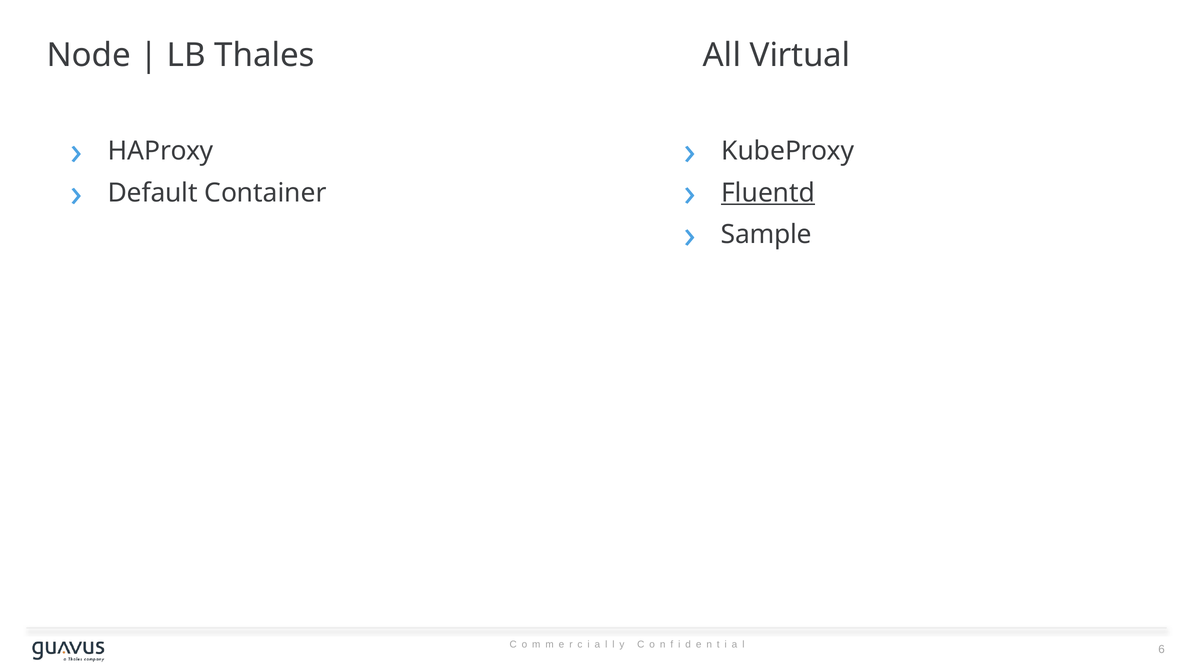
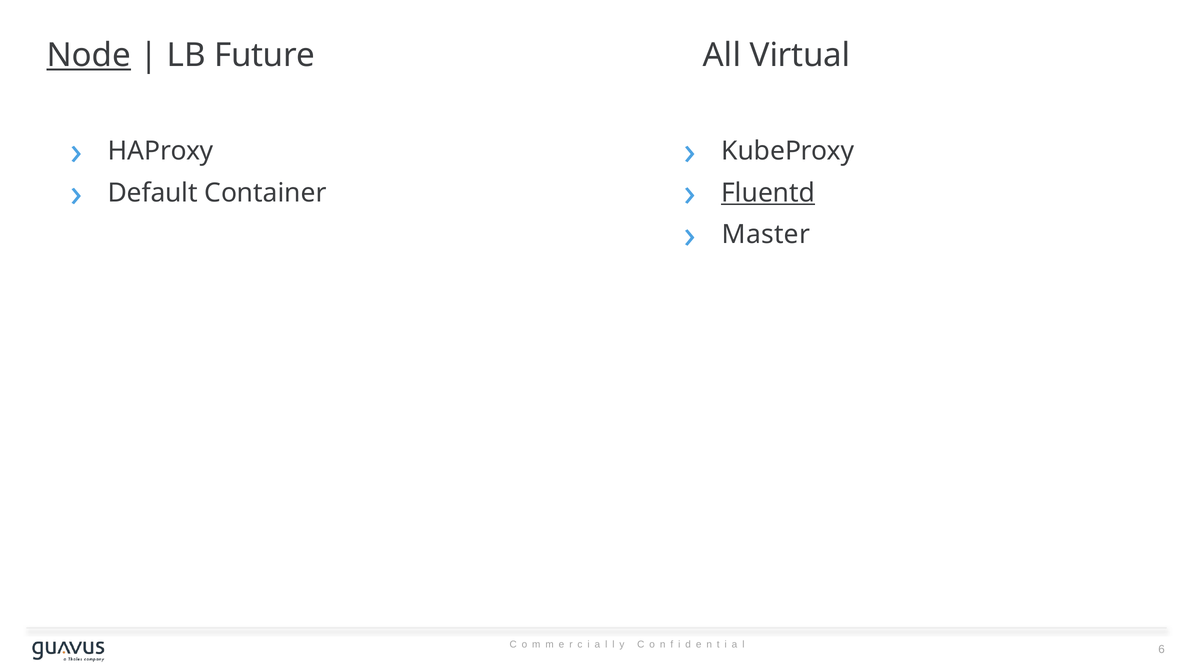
Node underline: none -> present
Thales: Thales -> Future
Sample: Sample -> Master
